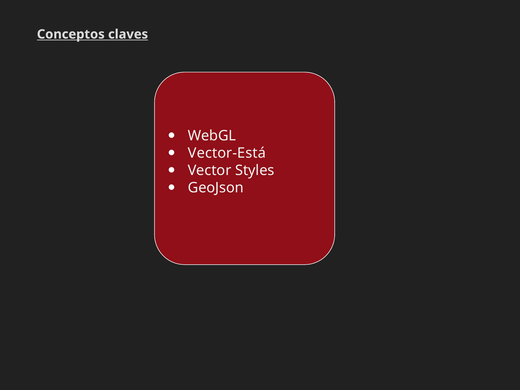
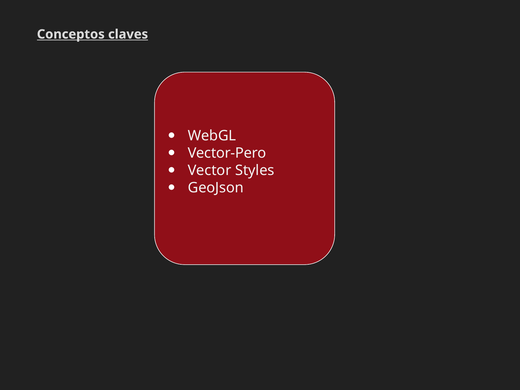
Vector-Está: Vector-Está -> Vector-Pero
